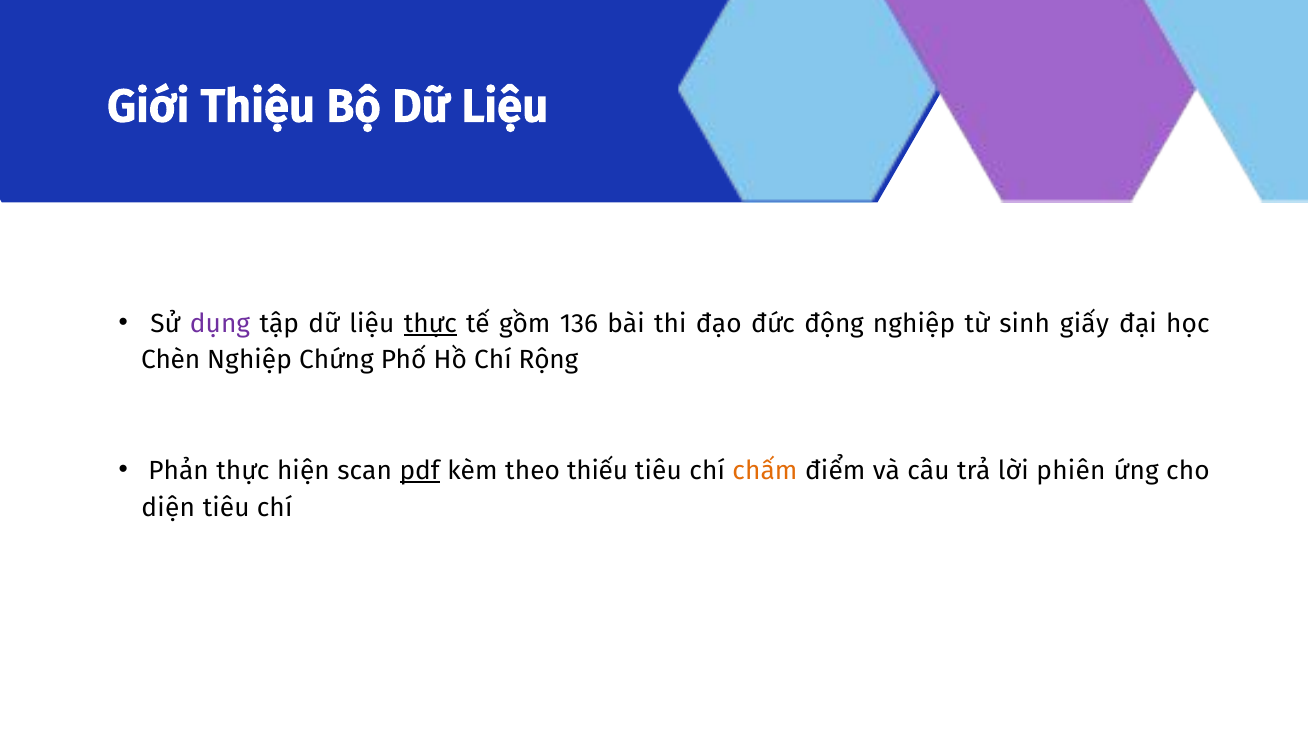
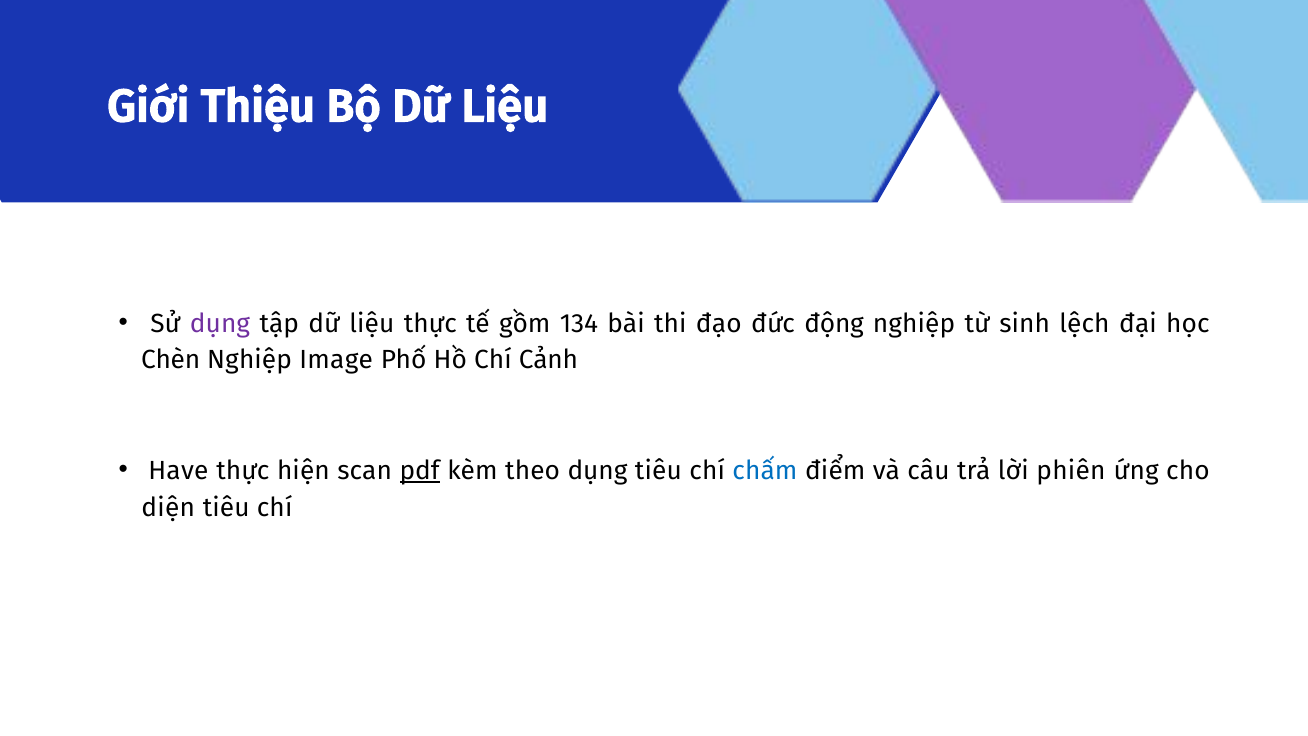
thực at (430, 323) underline: present -> none
136: 136 -> 134
giấy: giấy -> lệch
Chứng: Chứng -> Image
Rộng: Rộng -> Cảnh
Phản: Phản -> Have
theo thiếu: thiếu -> dụng
chấm colour: orange -> blue
